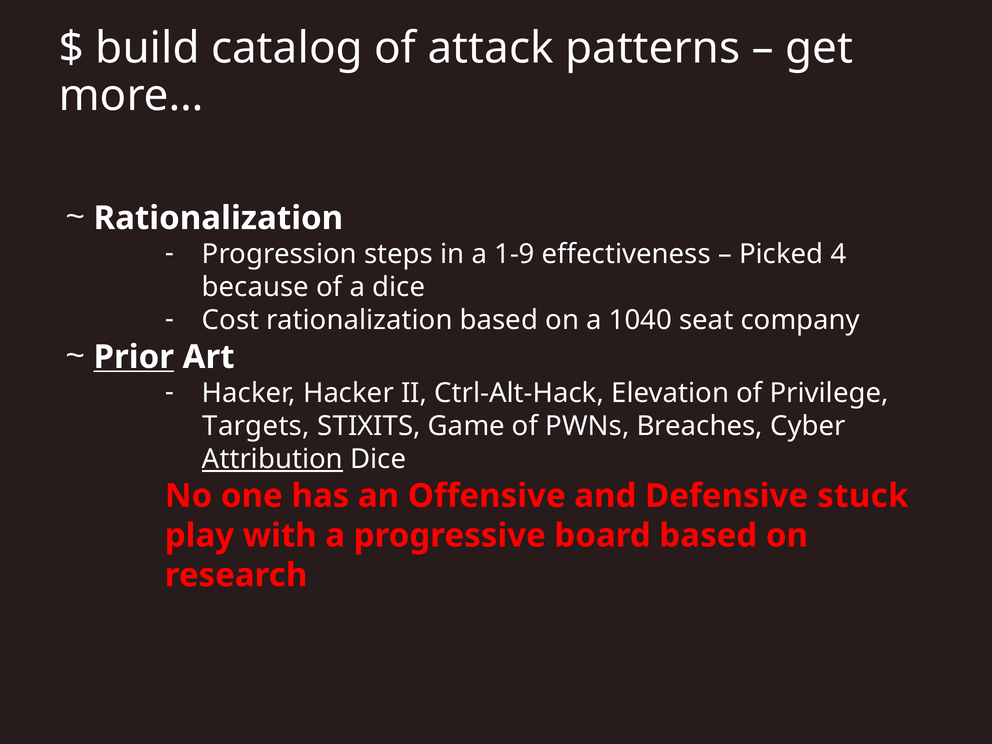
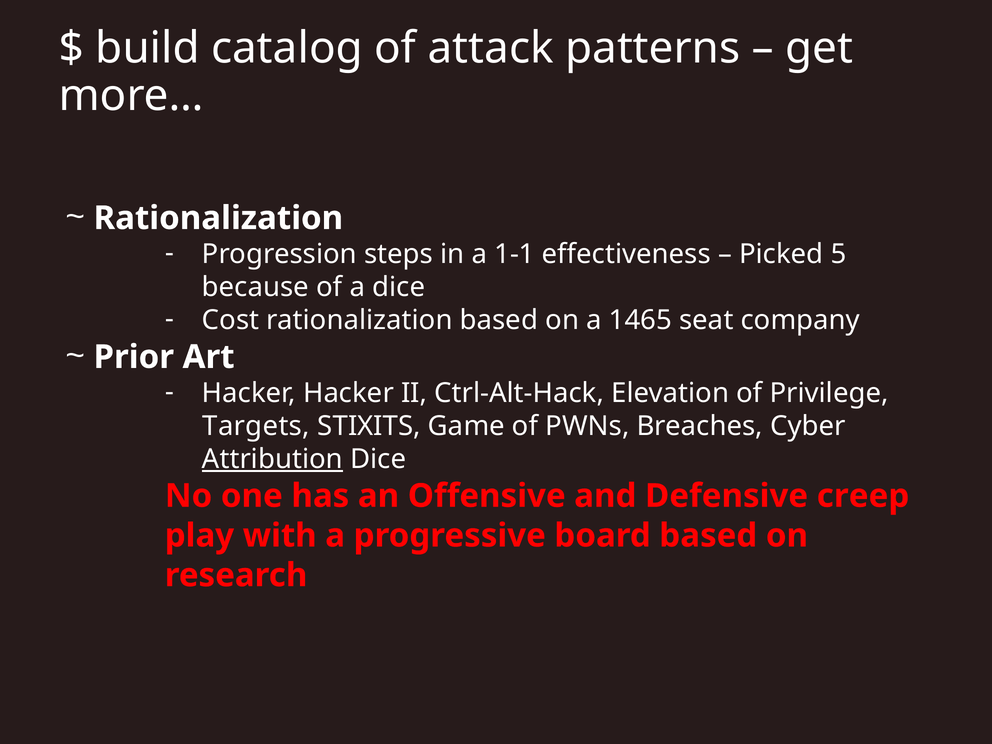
1-9: 1-9 -> 1-1
4: 4 -> 5
1040: 1040 -> 1465
Prior underline: present -> none
stuck: stuck -> creep
